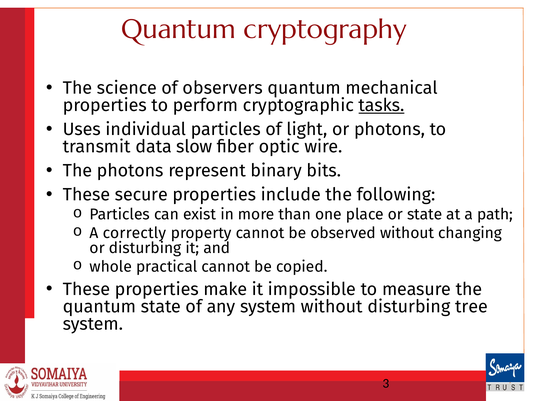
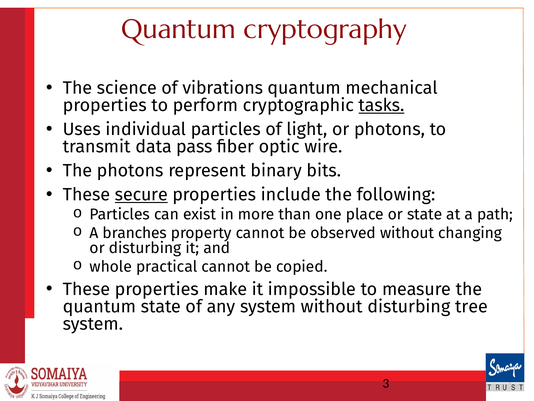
observers: observers -> vibrations
slow: slow -> pass
secure underline: none -> present
correctly: correctly -> branches
